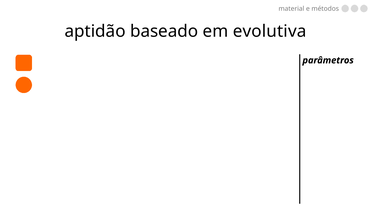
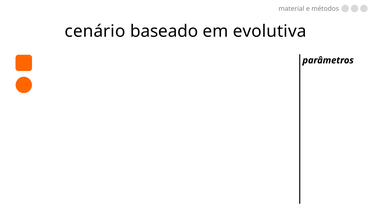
aptidão: aptidão -> cenário
